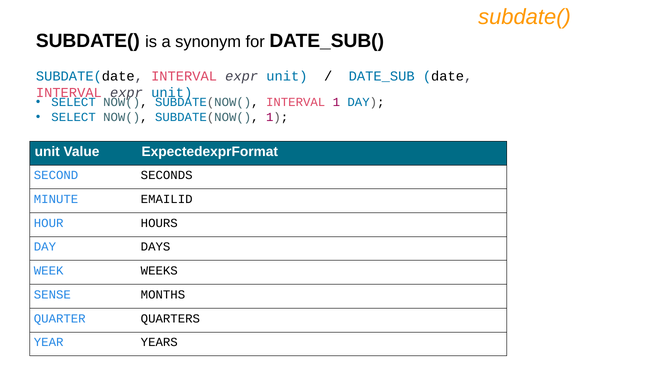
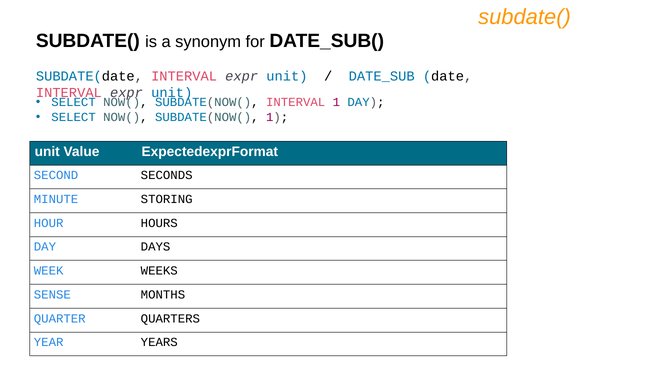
EMAILID: EMAILID -> STORING
